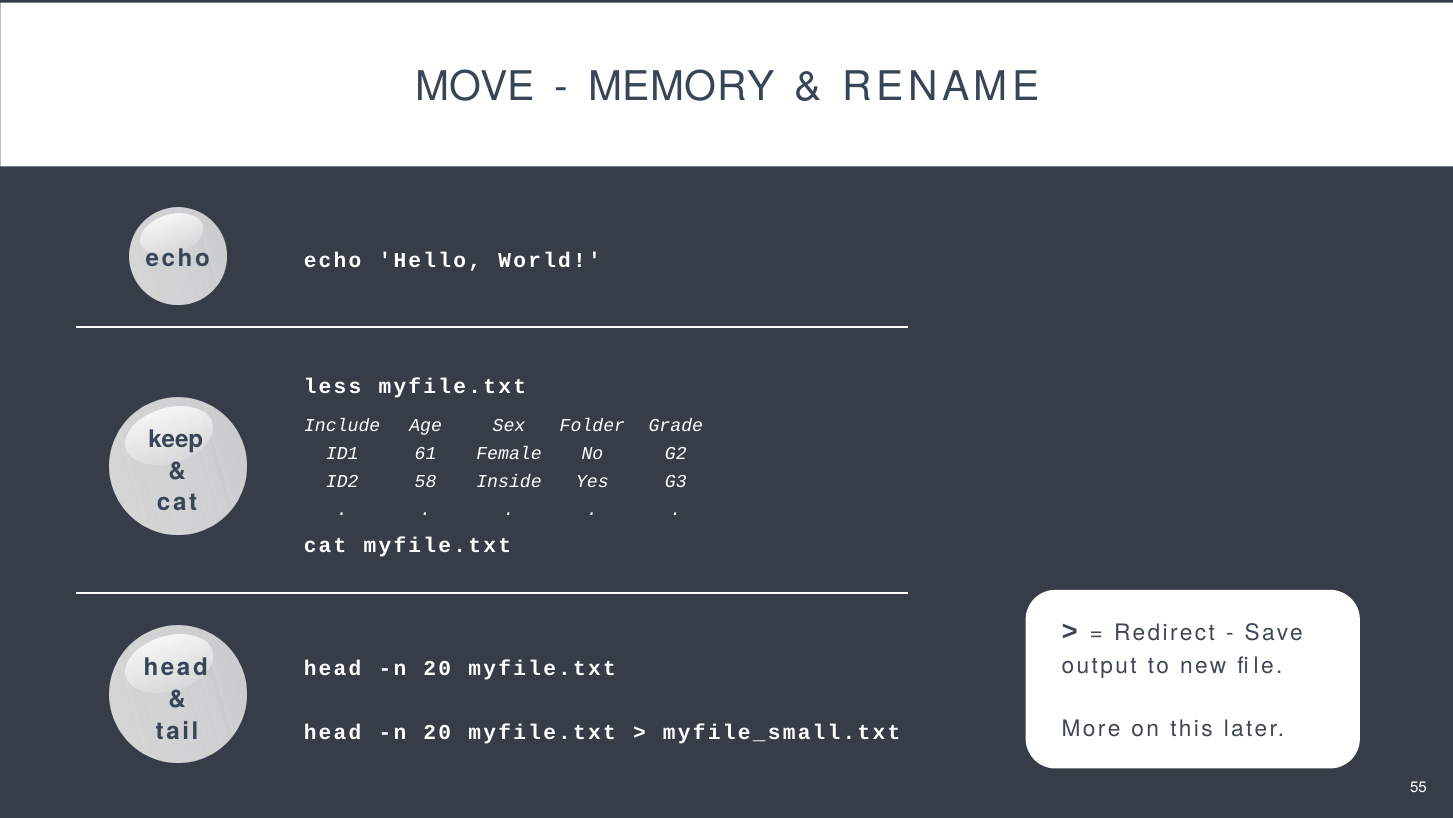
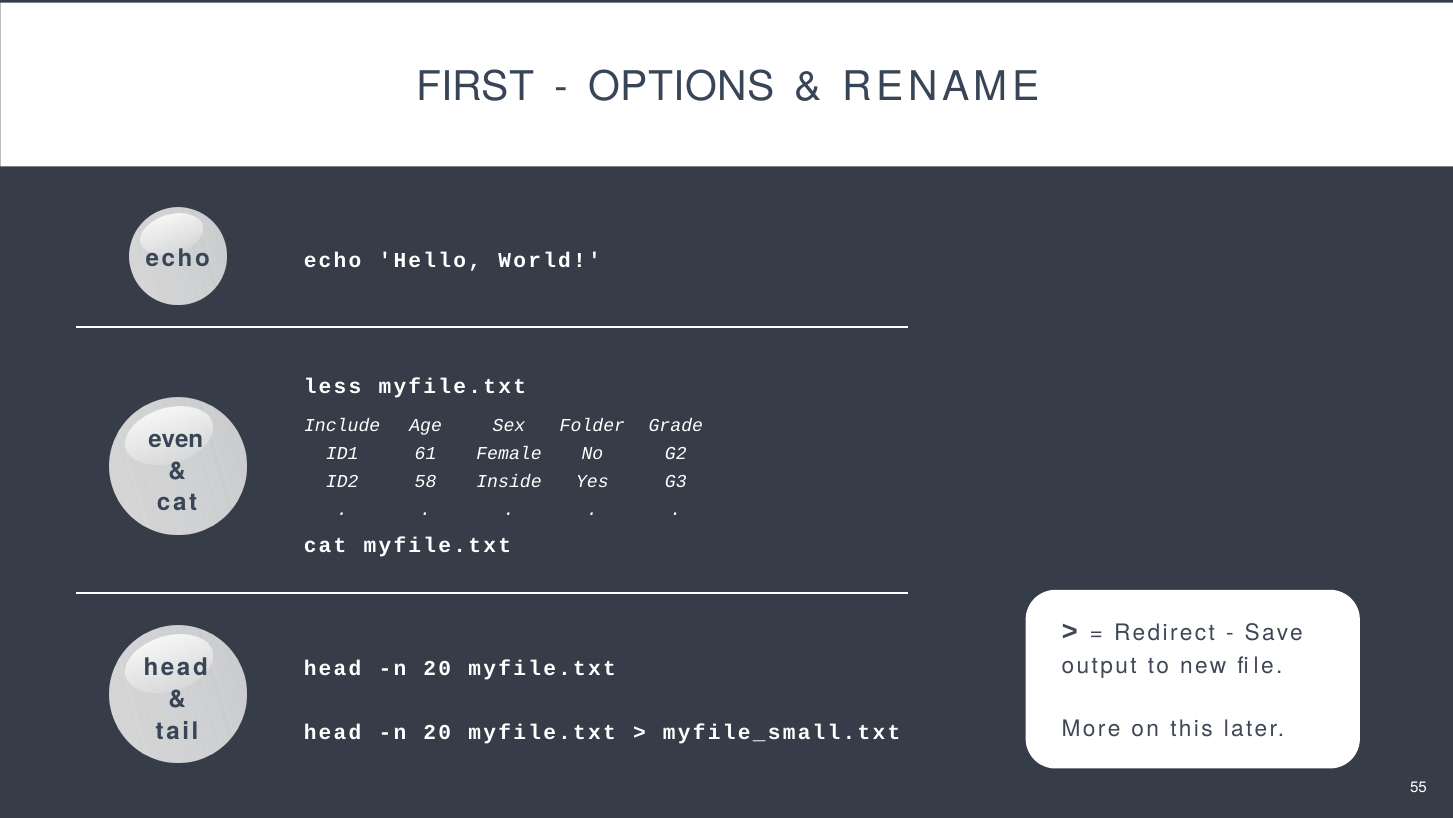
MOVE: MOVE -> FIRST
MEMORY: MEMORY -> OPTIONS
keep: keep -> even
